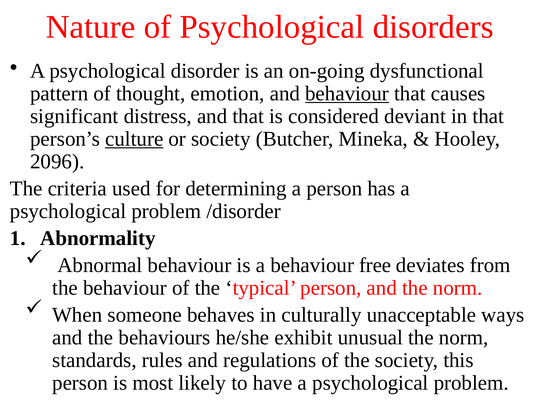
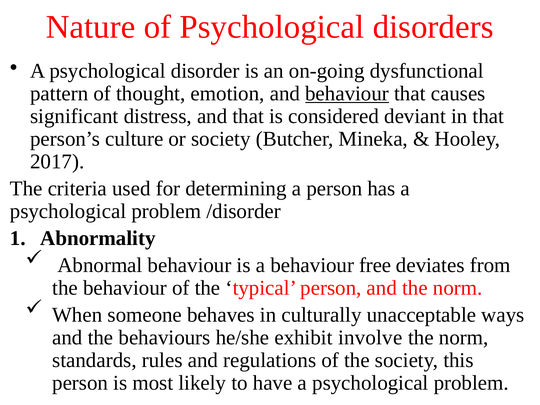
culture underline: present -> none
2096: 2096 -> 2017
unusual: unusual -> involve
